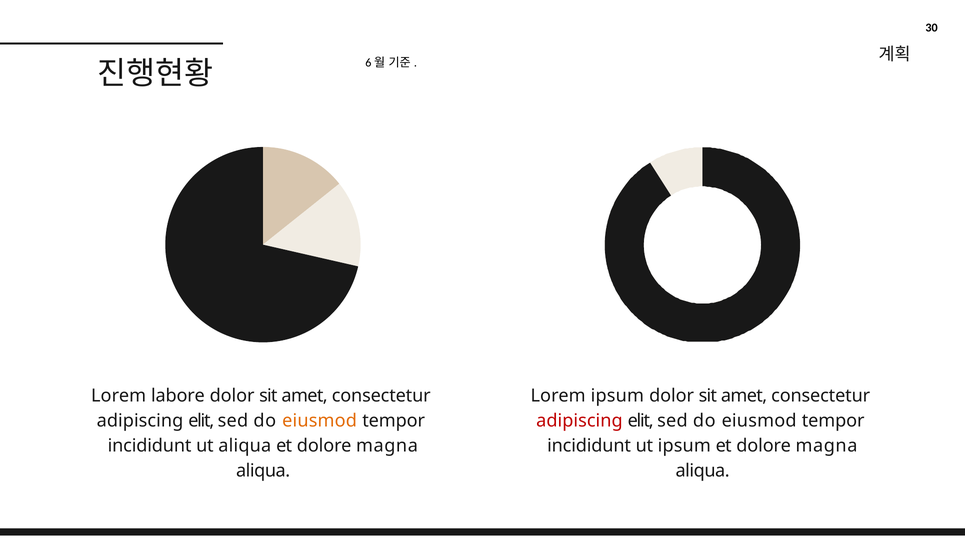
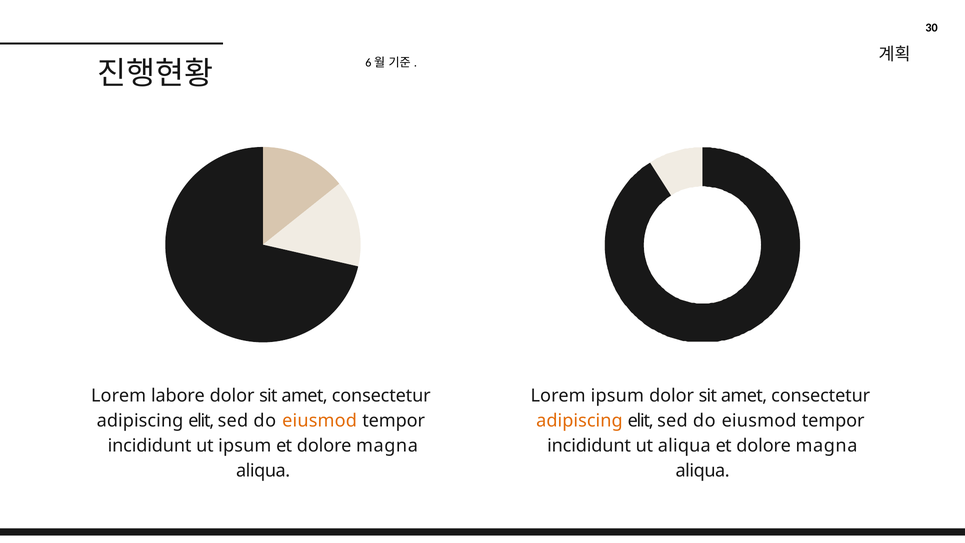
adipiscing at (579, 420) colour: red -> orange
ut aliqua: aliqua -> ipsum
ut ipsum: ipsum -> aliqua
